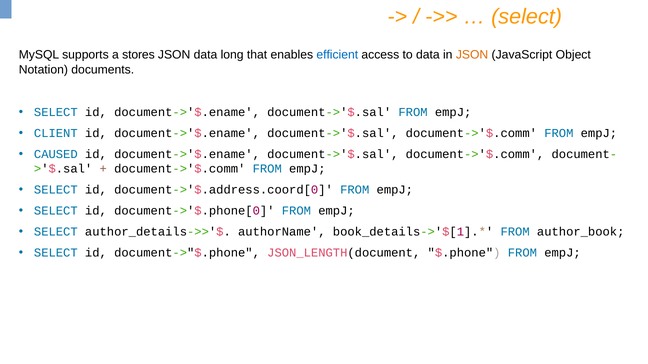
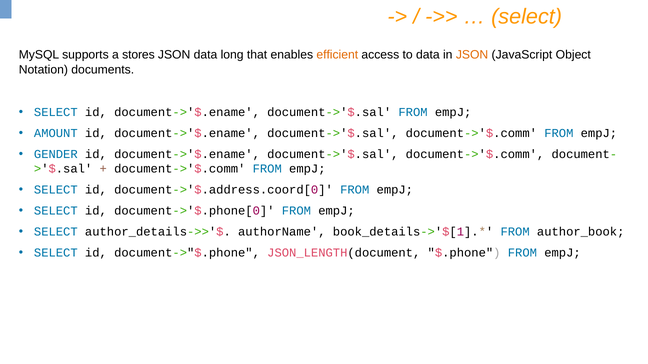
efficient colour: blue -> orange
CLIENT: CLIENT -> AMOUNT
CAUSED: CAUSED -> GENDER
